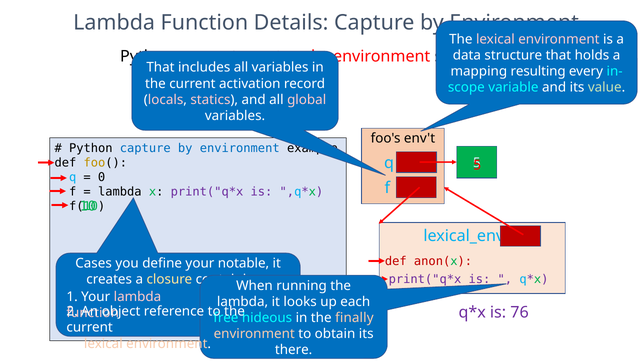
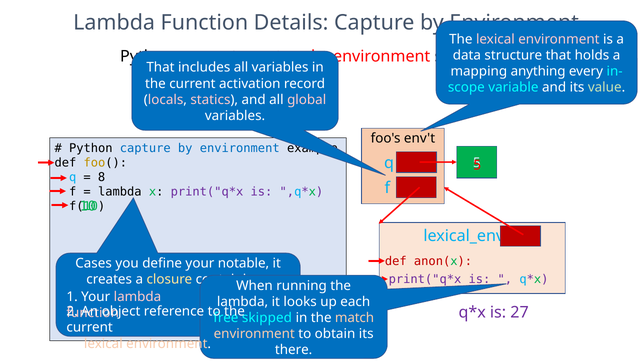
resulting: resulting -> anything
0: 0 -> 8
76: 76 -> 27
hideous: hideous -> skipped
finally: finally -> match
